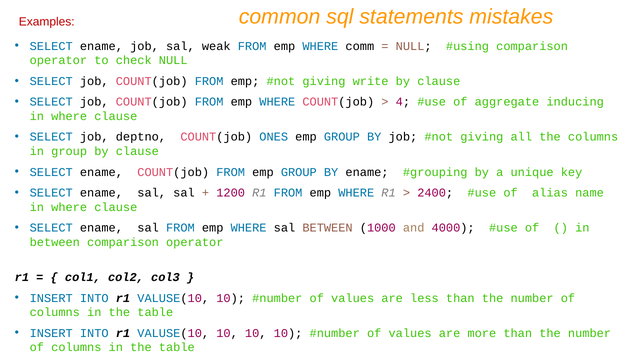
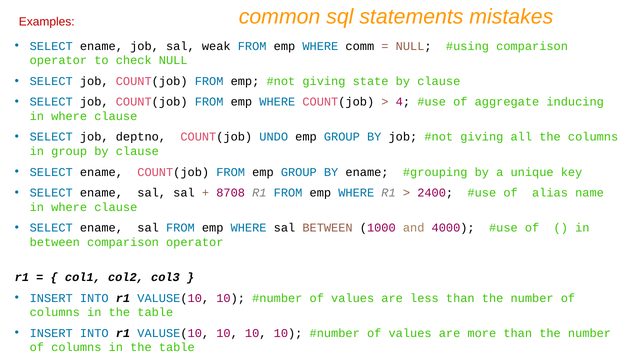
write: write -> state
ONES: ONES -> UNDO
1200: 1200 -> 8708
